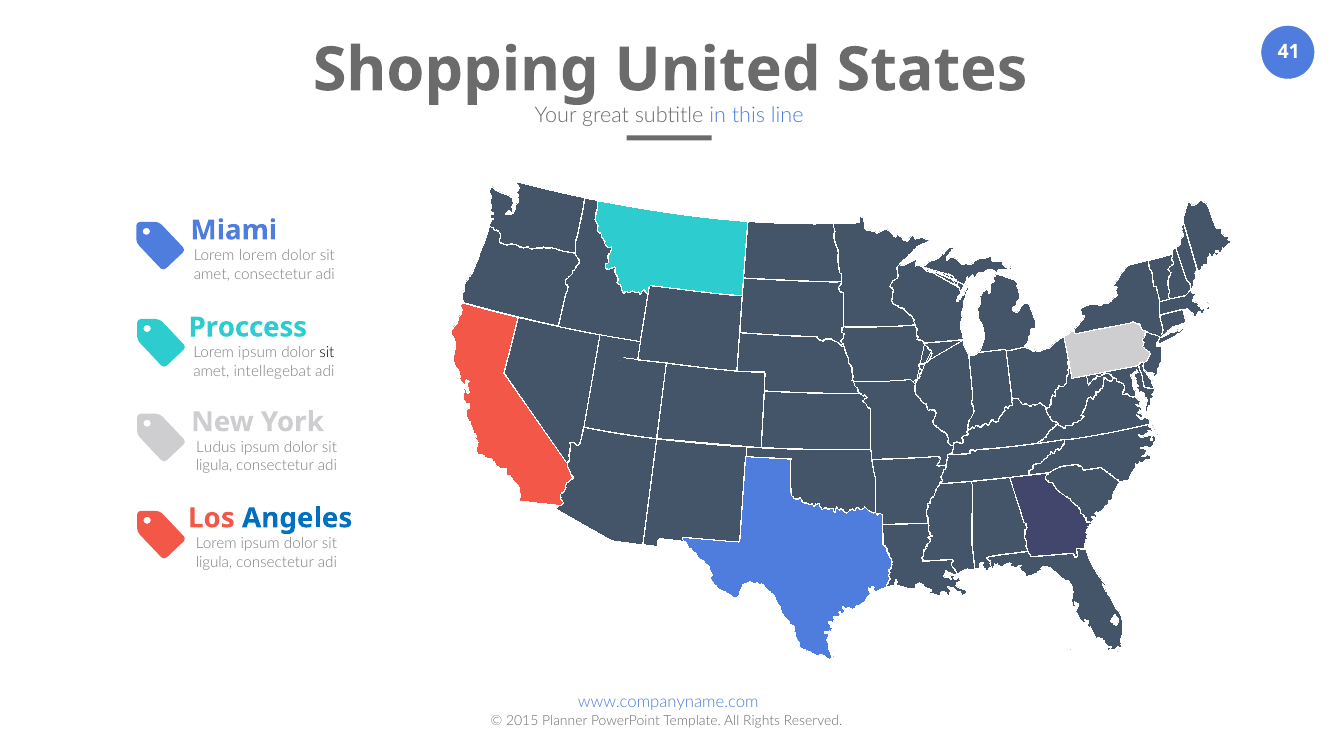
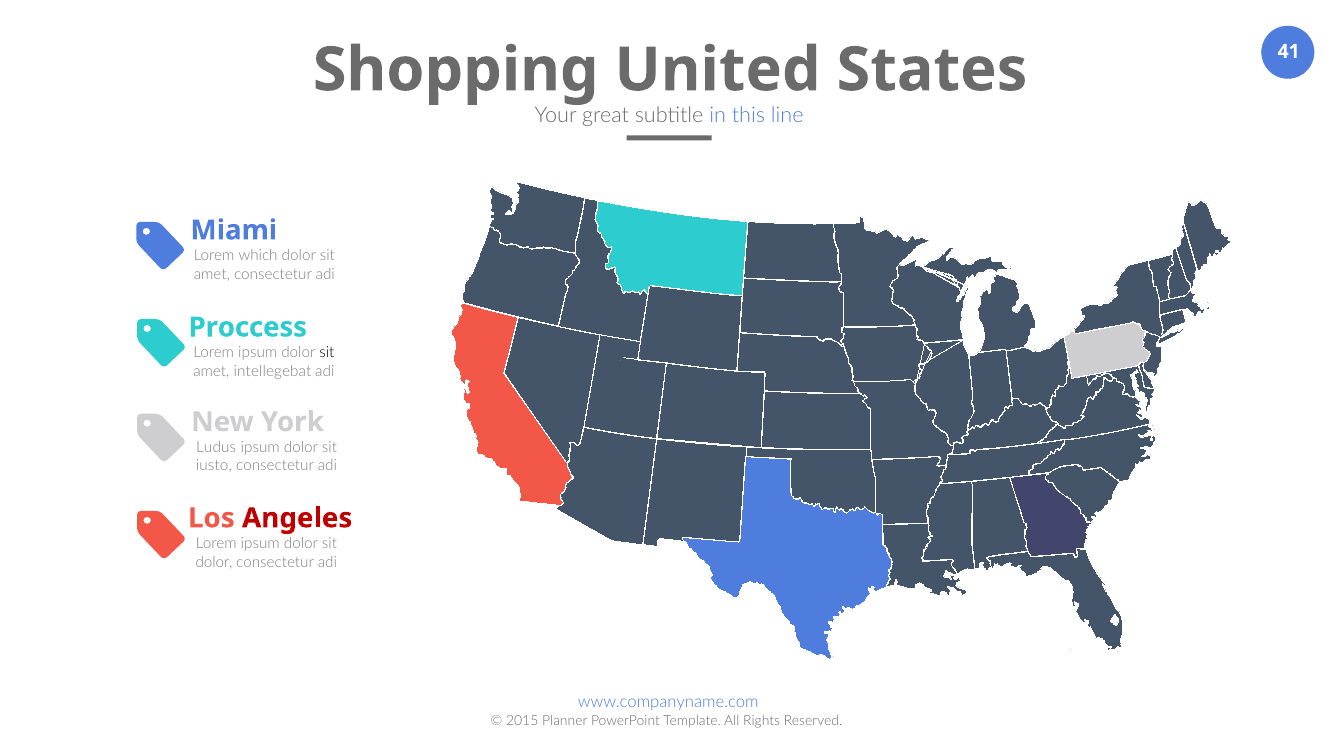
Lorem lorem: lorem -> which
ligula at (214, 466): ligula -> iusto
Angeles colour: blue -> red
ligula at (214, 562): ligula -> dolor
